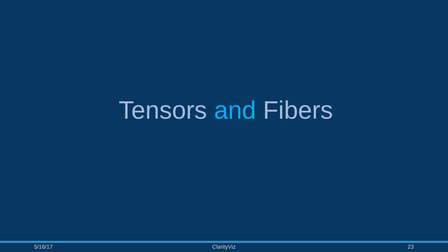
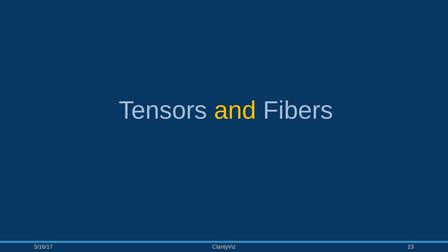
and colour: light blue -> yellow
